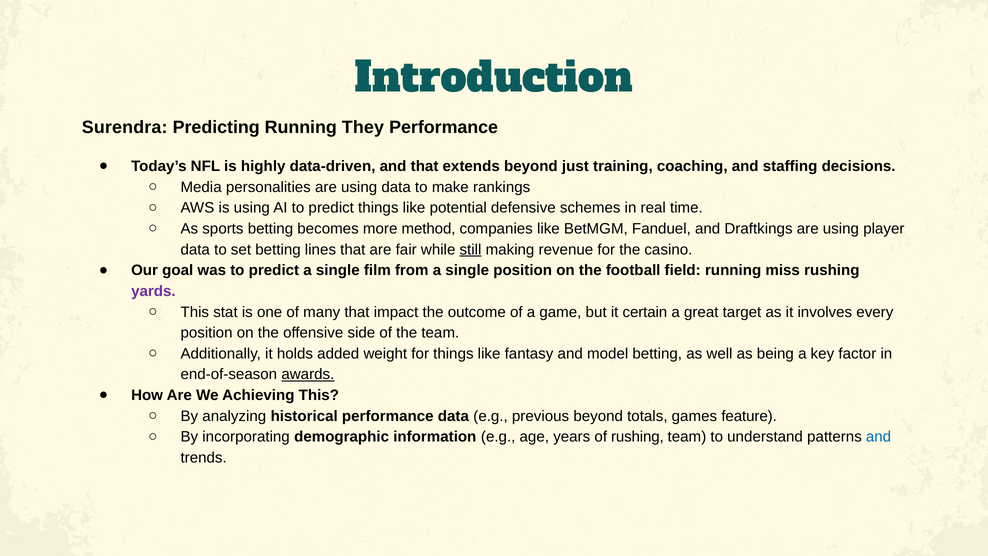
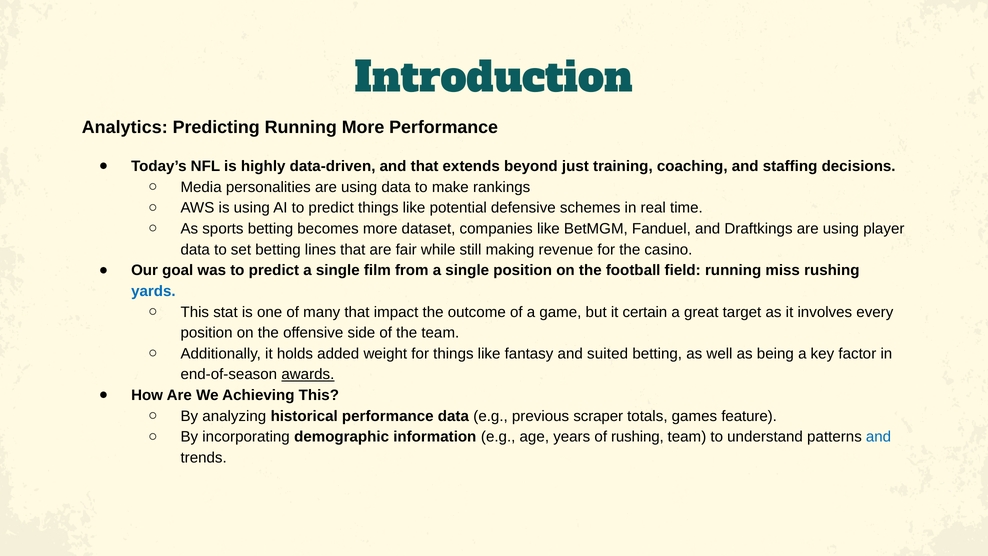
Surendra: Surendra -> Analytics
Running They: They -> More
method: method -> dataset
still underline: present -> none
yards colour: purple -> blue
model: model -> suited
previous beyond: beyond -> scraper
